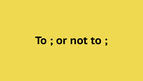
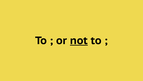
not underline: none -> present
